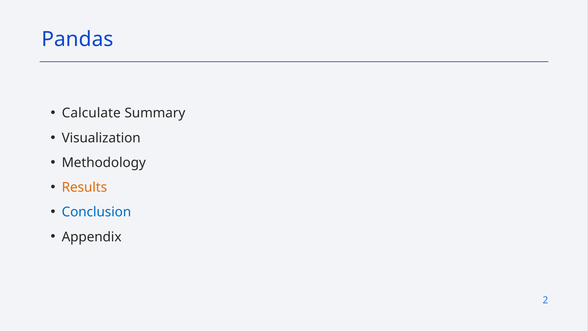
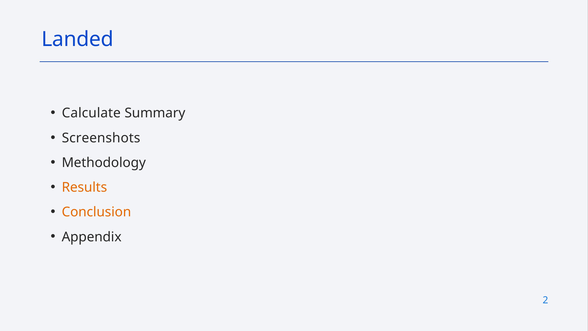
Pandas: Pandas -> Landed
Visualization: Visualization -> Screenshots
Conclusion colour: blue -> orange
